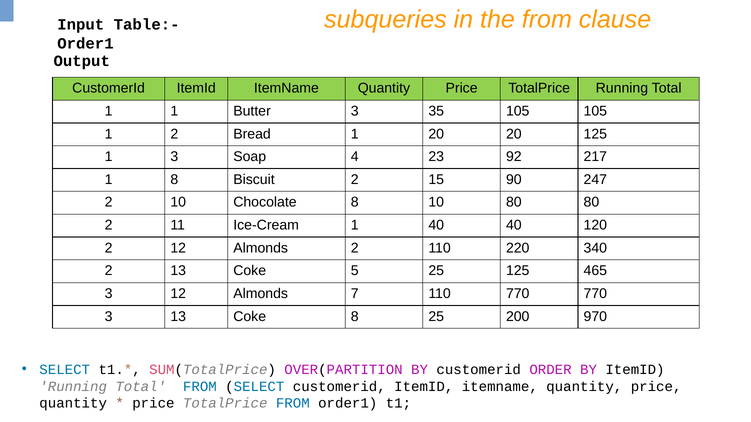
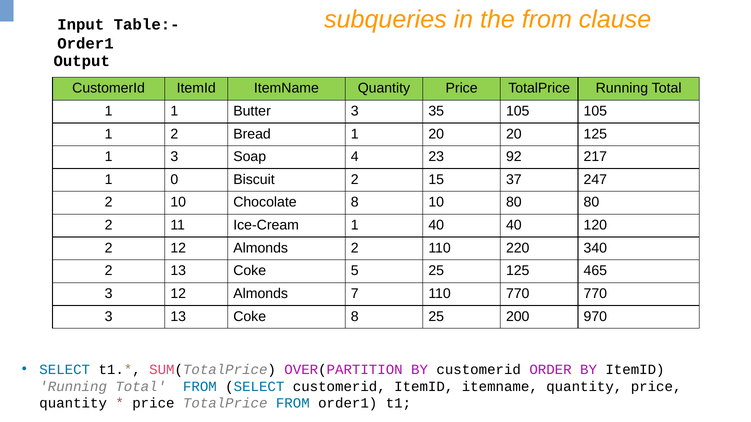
1 8: 8 -> 0
90: 90 -> 37
